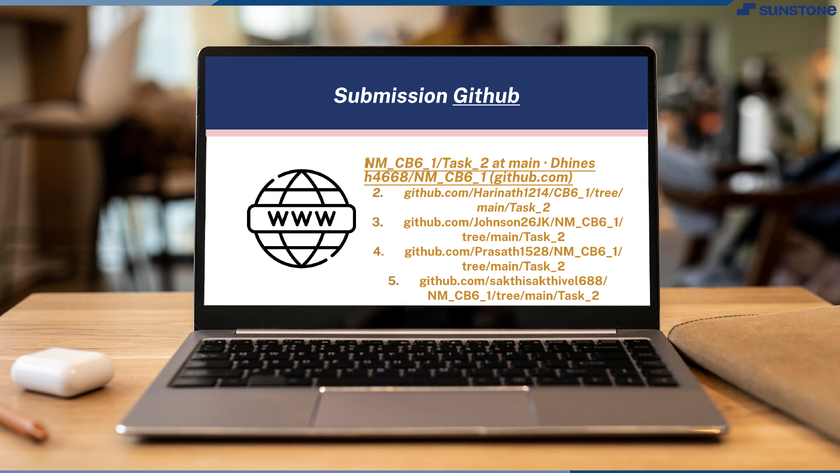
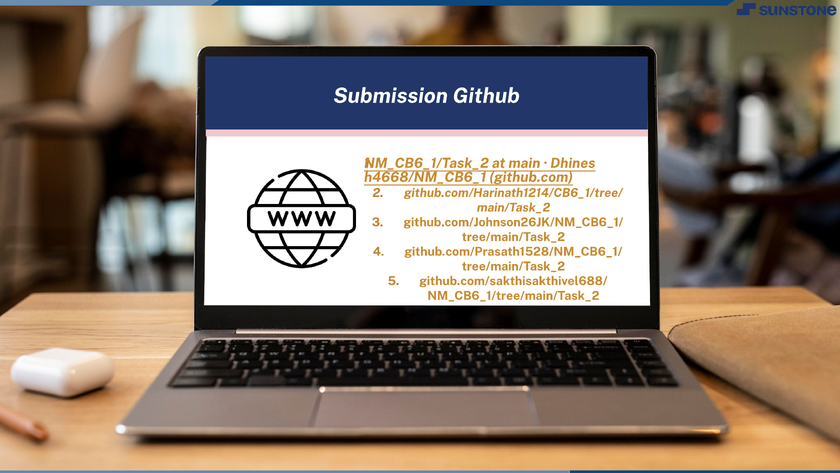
Github underline: present -> none
